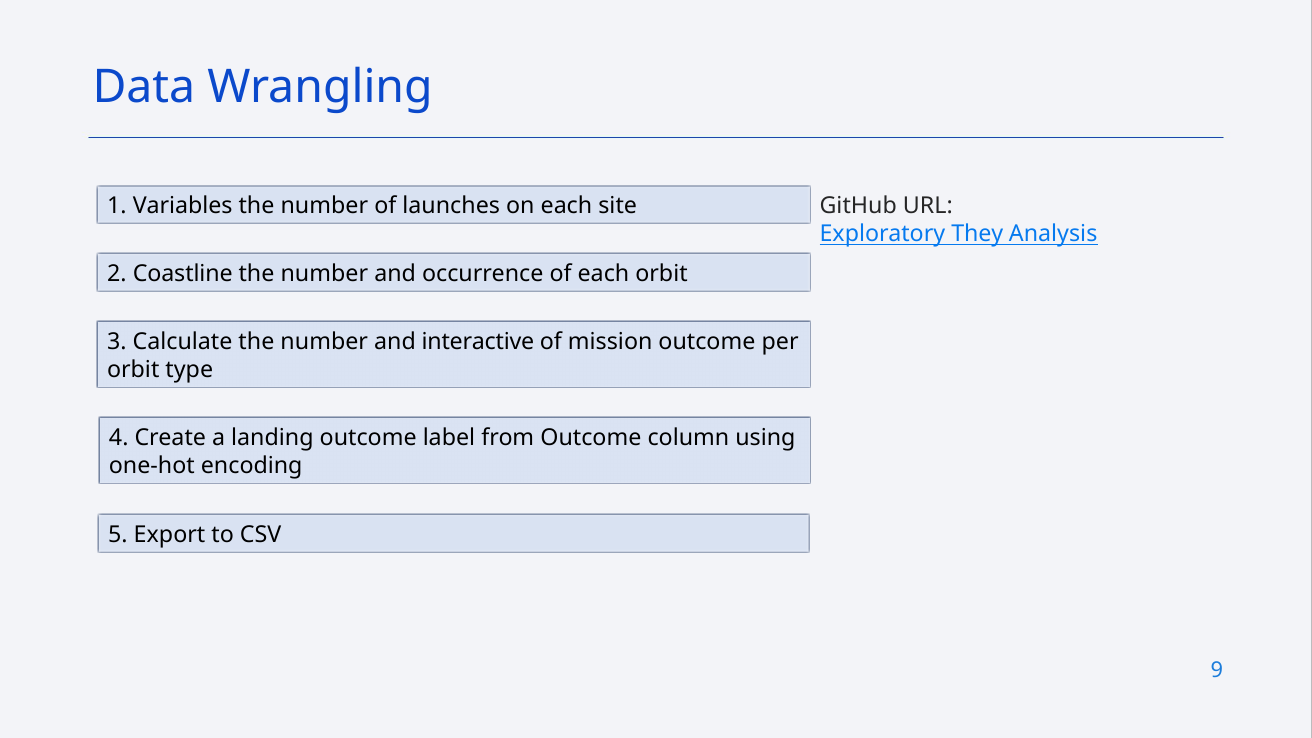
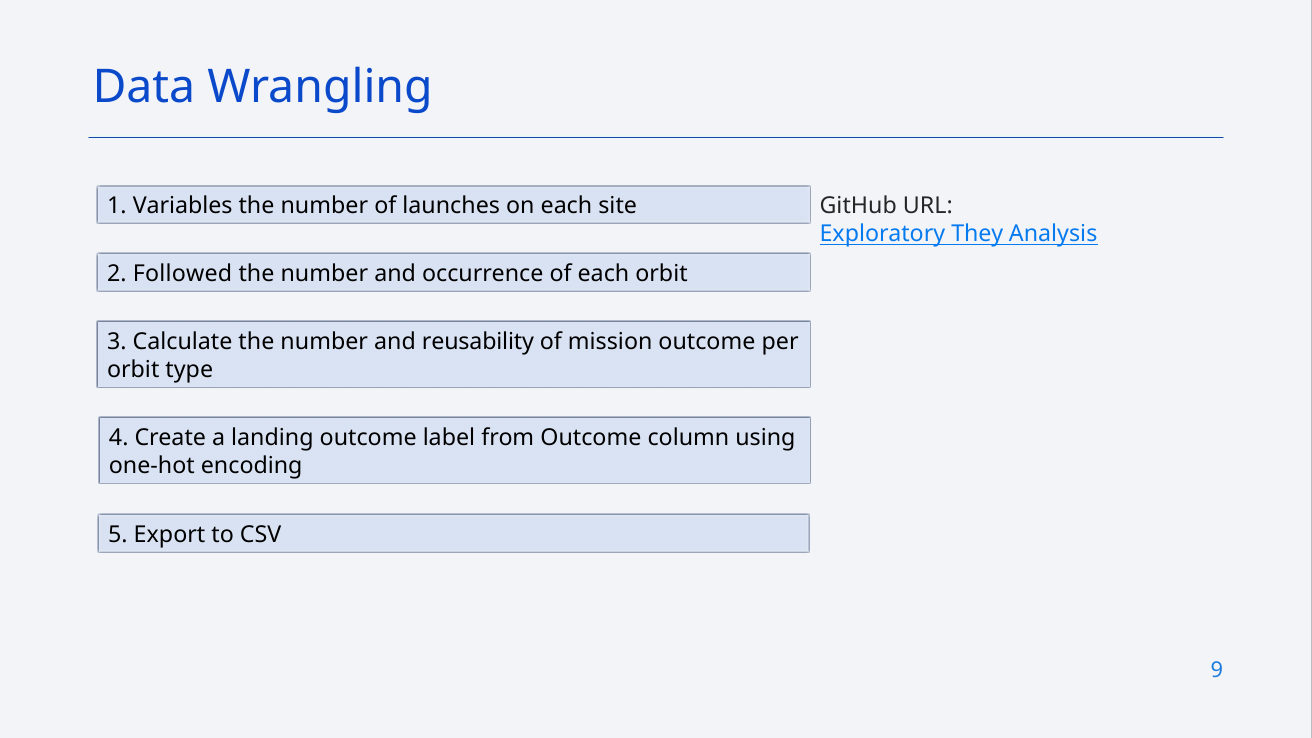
Coastline: Coastline -> Followed
interactive: interactive -> reusability
